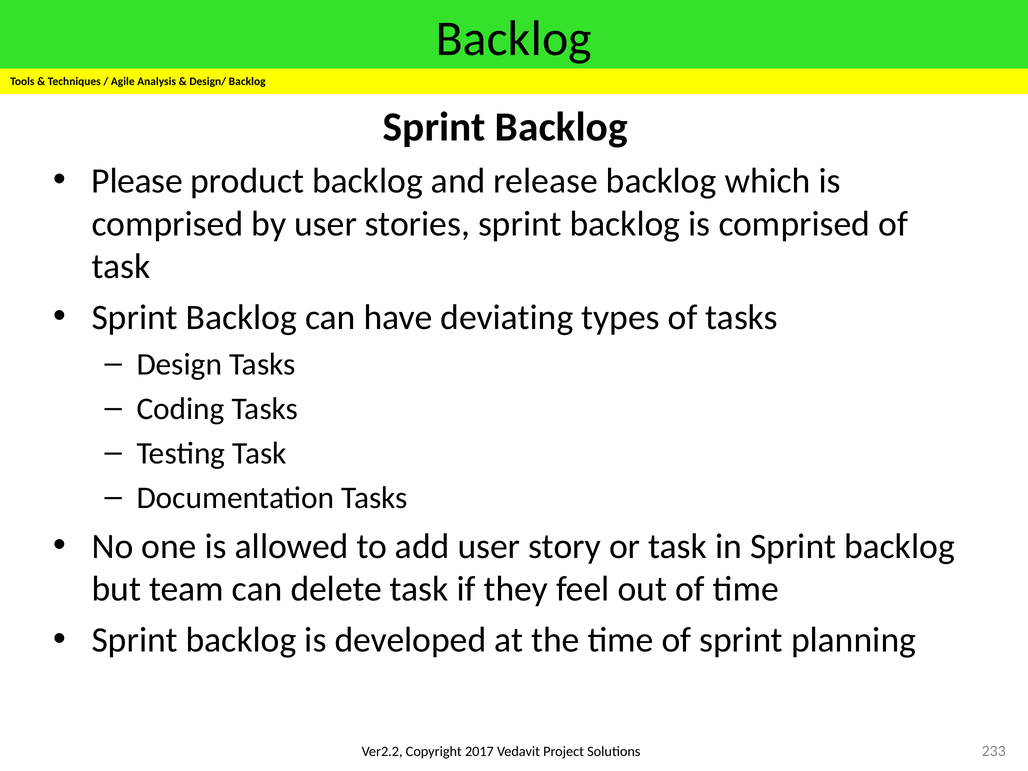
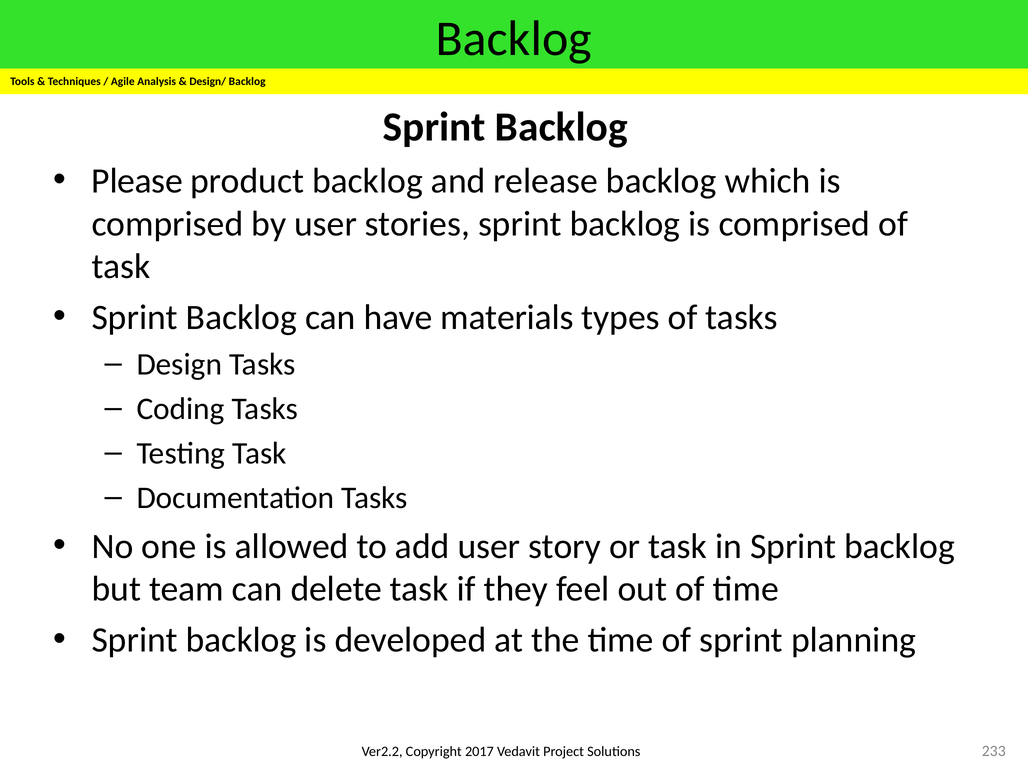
deviating: deviating -> materials
